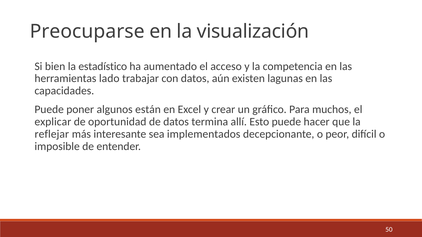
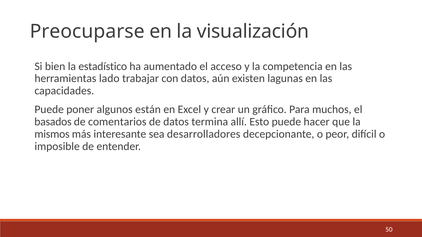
explicar: explicar -> basados
oportunidad: oportunidad -> comentarios
reflejar: reflejar -> mismos
implementados: implementados -> desarrolladores
